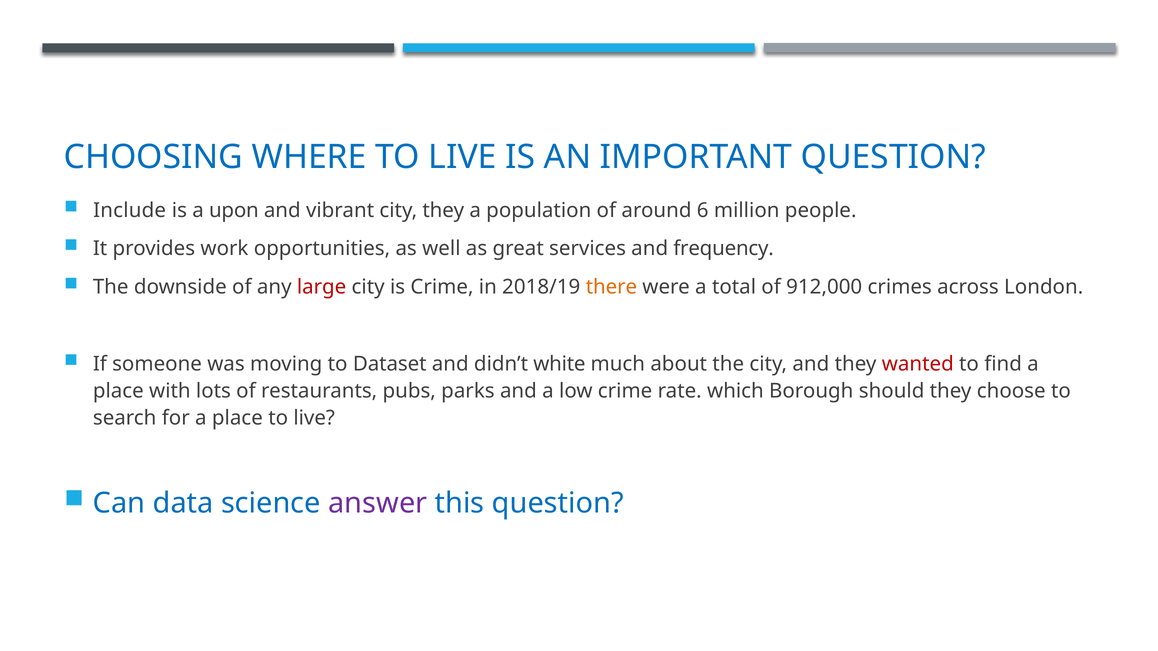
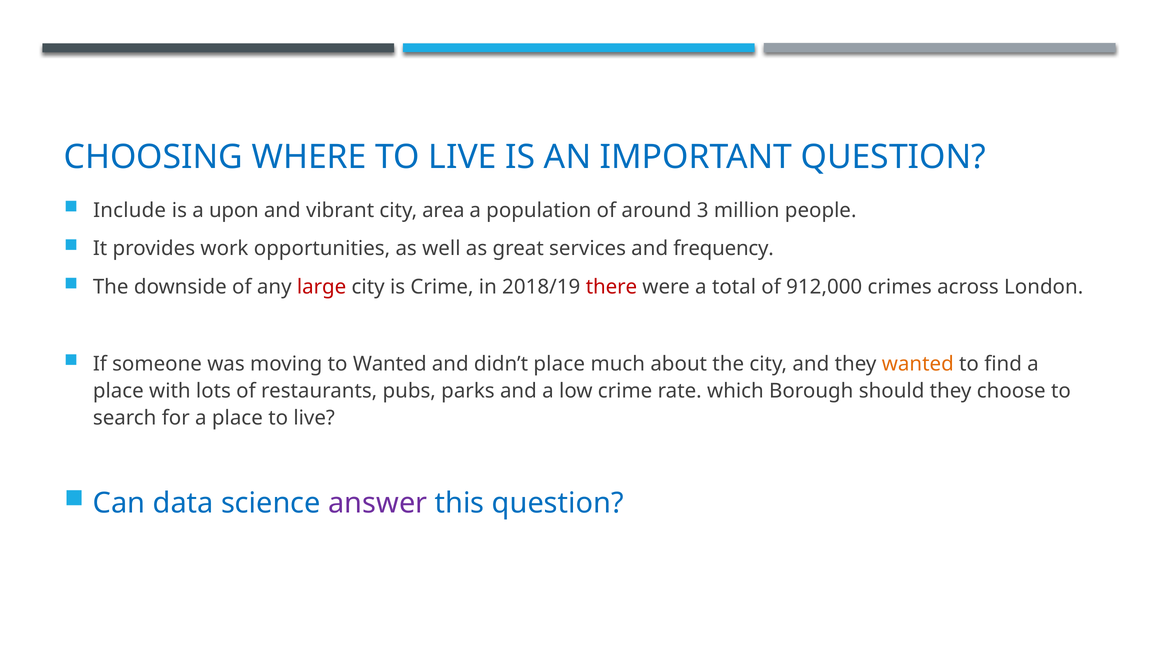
city they: they -> area
6: 6 -> 3
there colour: orange -> red
to Dataset: Dataset -> Wanted
didn’t white: white -> place
wanted at (918, 364) colour: red -> orange
